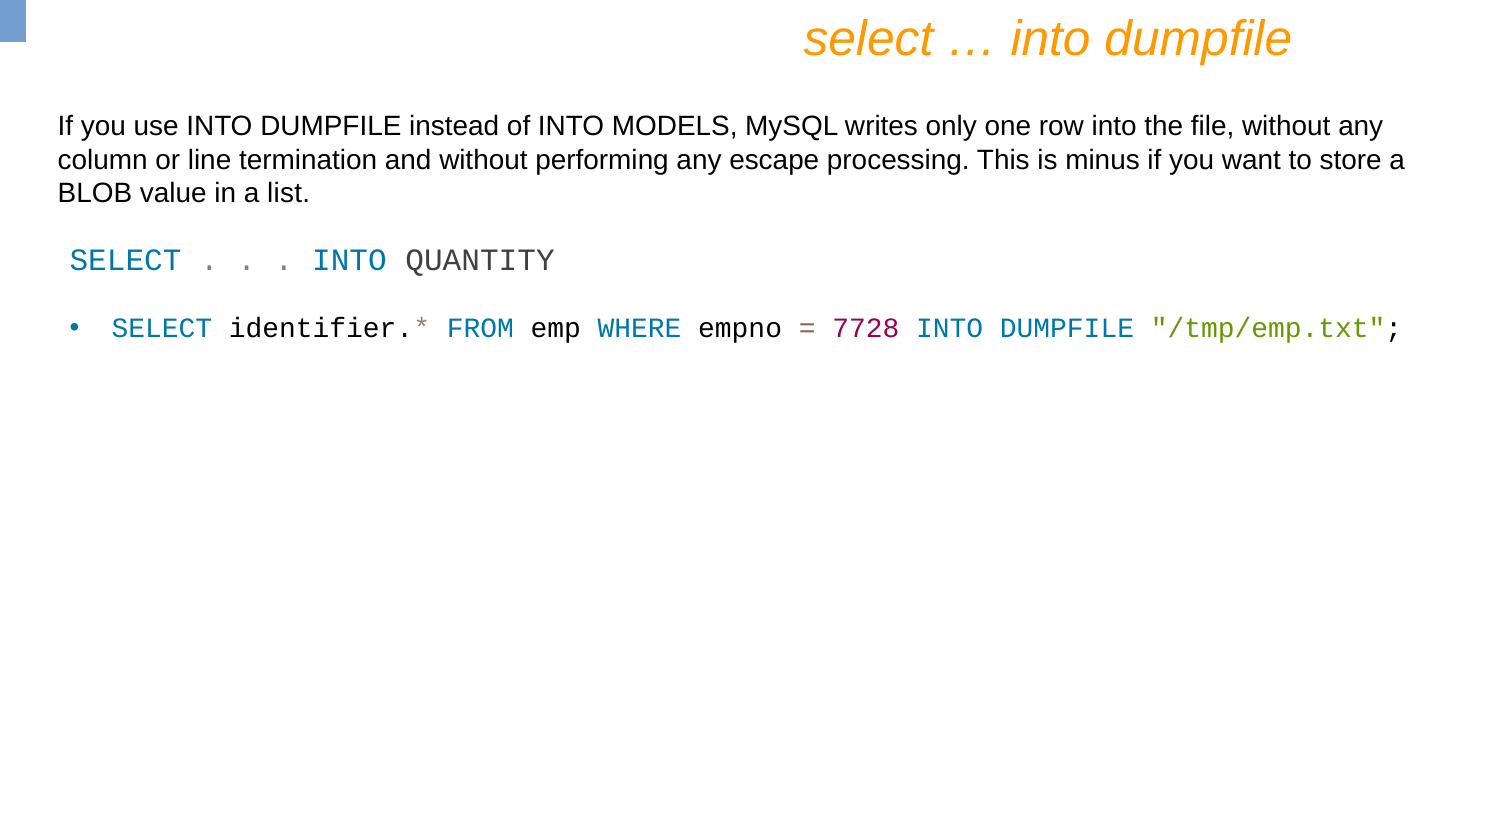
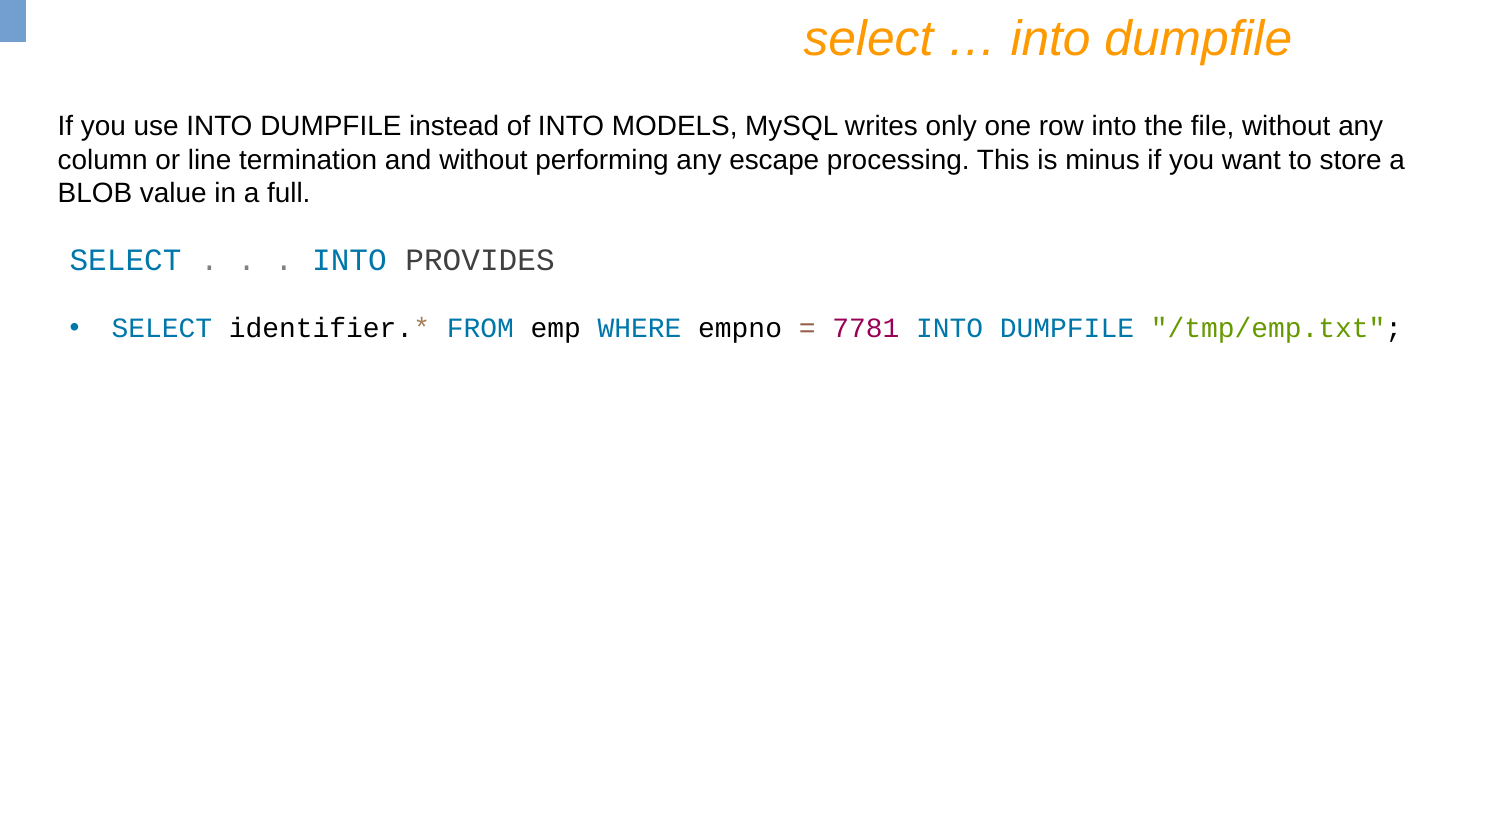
list: list -> full
QUANTITY: QUANTITY -> PROVIDES
7728: 7728 -> 7781
